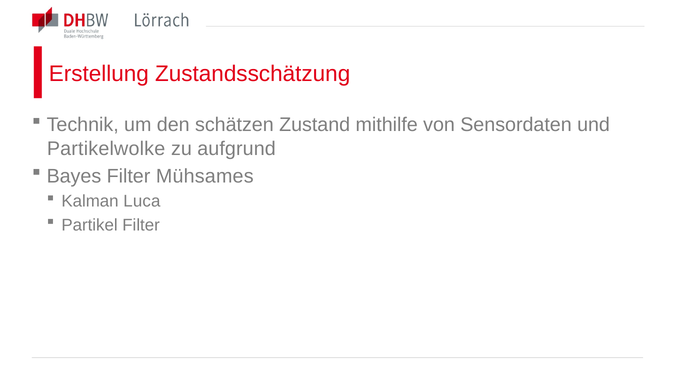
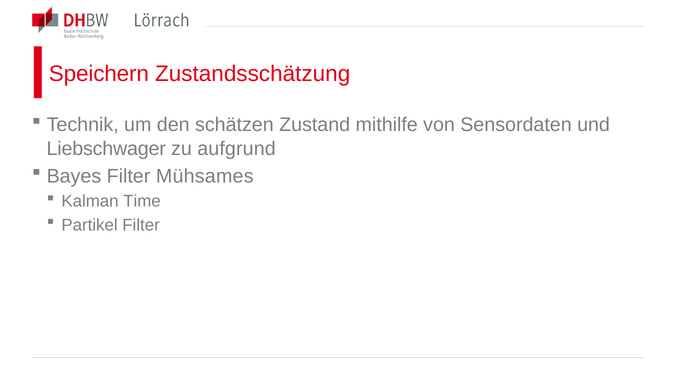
Erstellung: Erstellung -> Speichern
Partikelwolke: Partikelwolke -> Liebschwager
Luca: Luca -> Time
